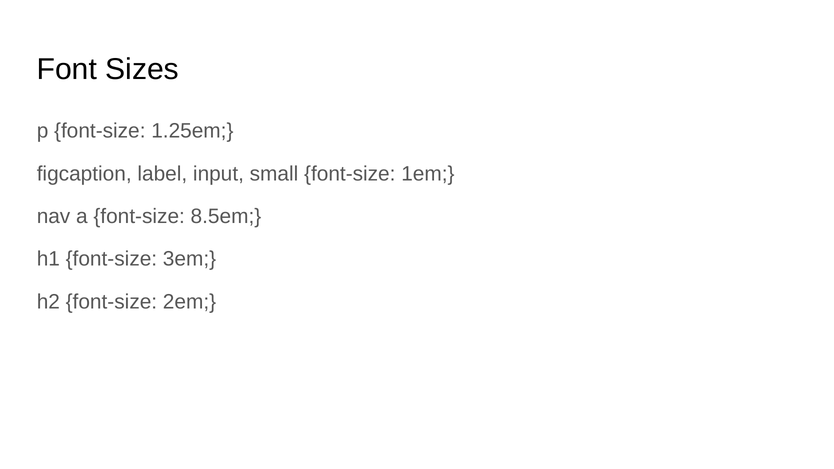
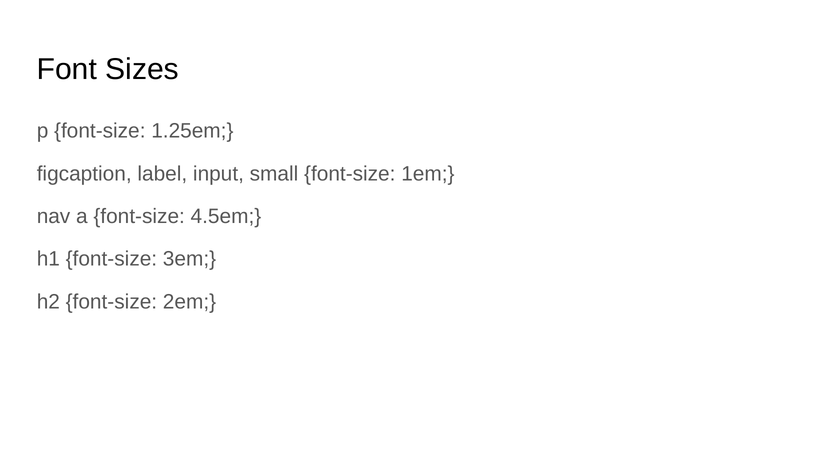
8.5em: 8.5em -> 4.5em
